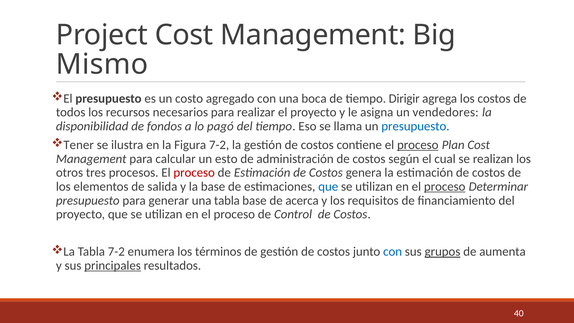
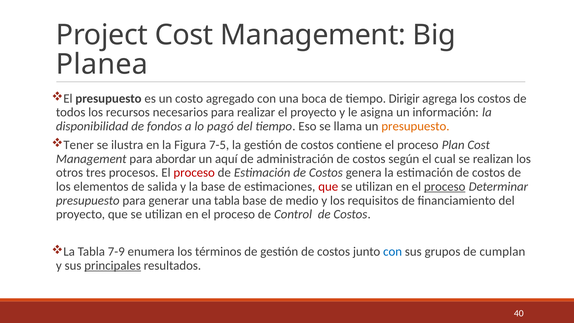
Mismo: Mismo -> Planea
vendedores: vendedores -> información
presupuesto at (415, 126) colour: blue -> orange
Figura 7-2: 7-2 -> 7-5
proceso at (418, 145) underline: present -> none
calcular: calcular -> abordar
esto: esto -> aquí
que at (328, 186) colour: blue -> red
acerca: acerca -> medio
Tabla 7-2: 7-2 -> 7-9
grupos underline: present -> none
aumenta: aumenta -> cumplan
